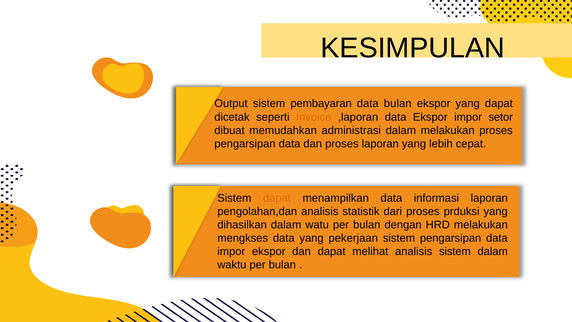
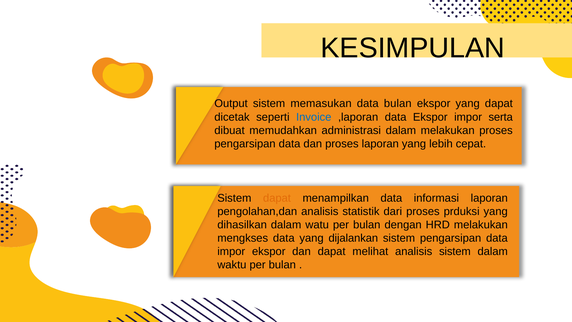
pembayaran: pembayaran -> memasukan
Invoice colour: orange -> blue
setor: setor -> serta
pekerjaan: pekerjaan -> dijalankan
